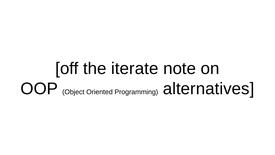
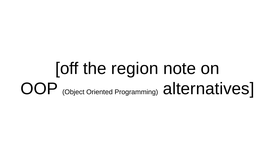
iterate: iterate -> region
